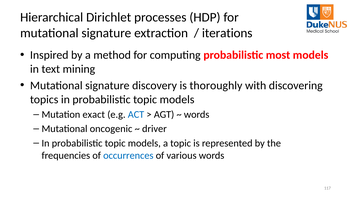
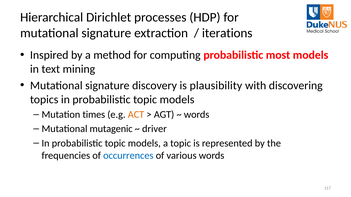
thoroughly: thoroughly -> plausibility
exact: exact -> times
ACT colour: blue -> orange
oncogenic: oncogenic -> mutagenic
